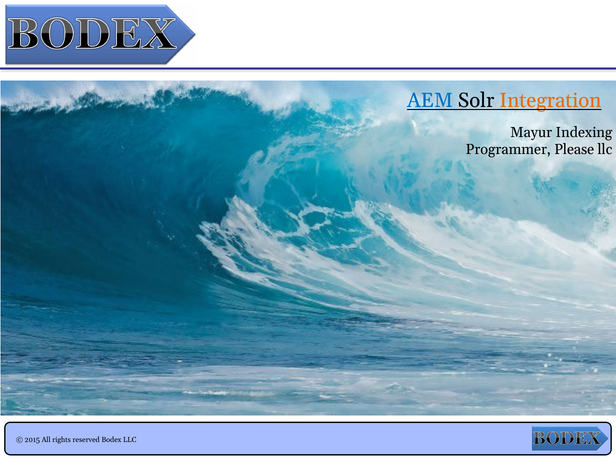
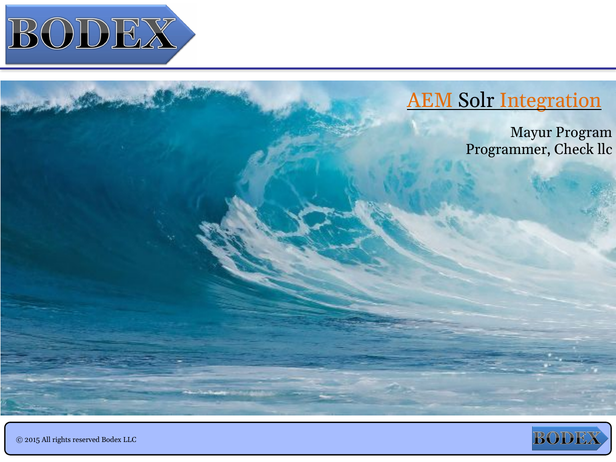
AEM colour: blue -> orange
Indexing: Indexing -> Program
Please: Please -> Check
